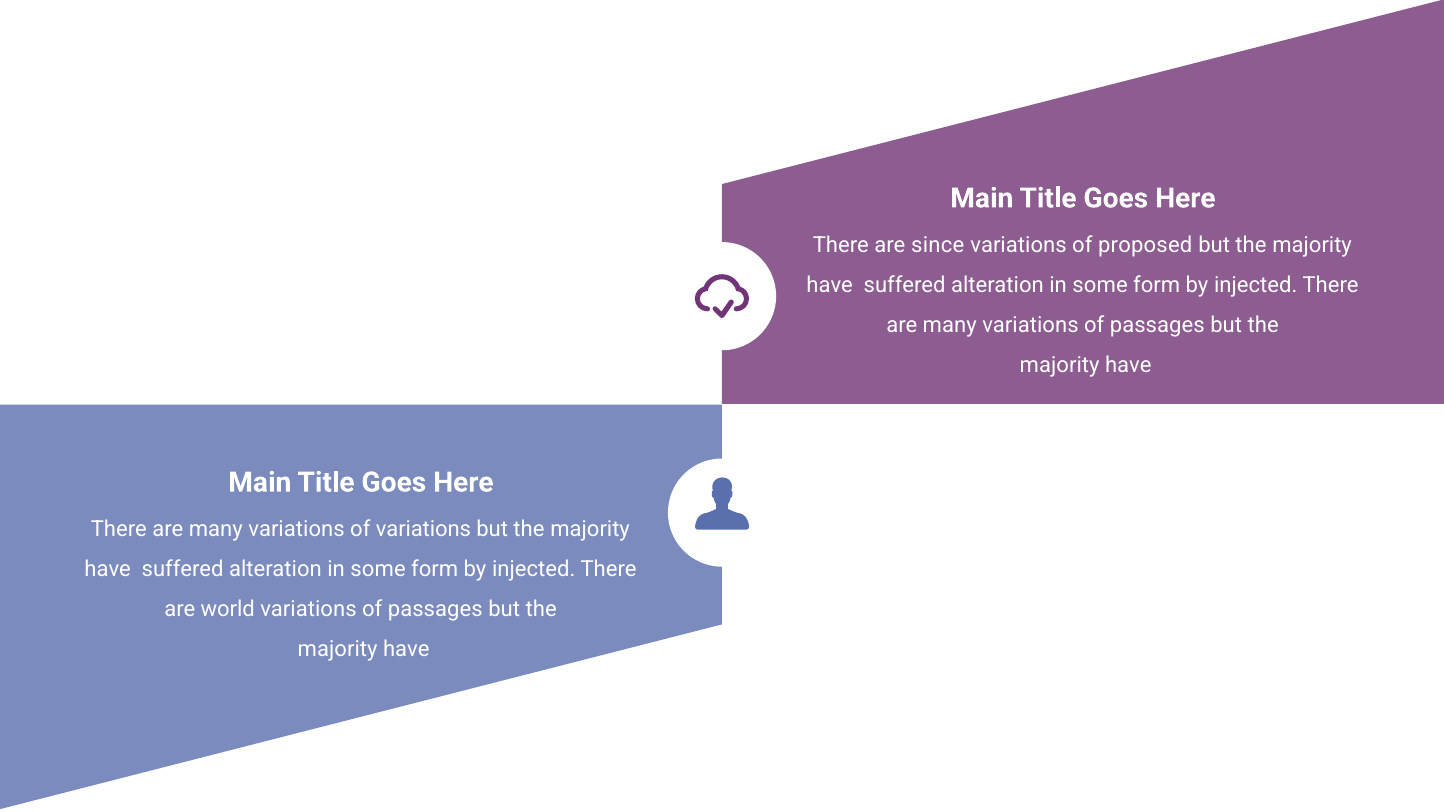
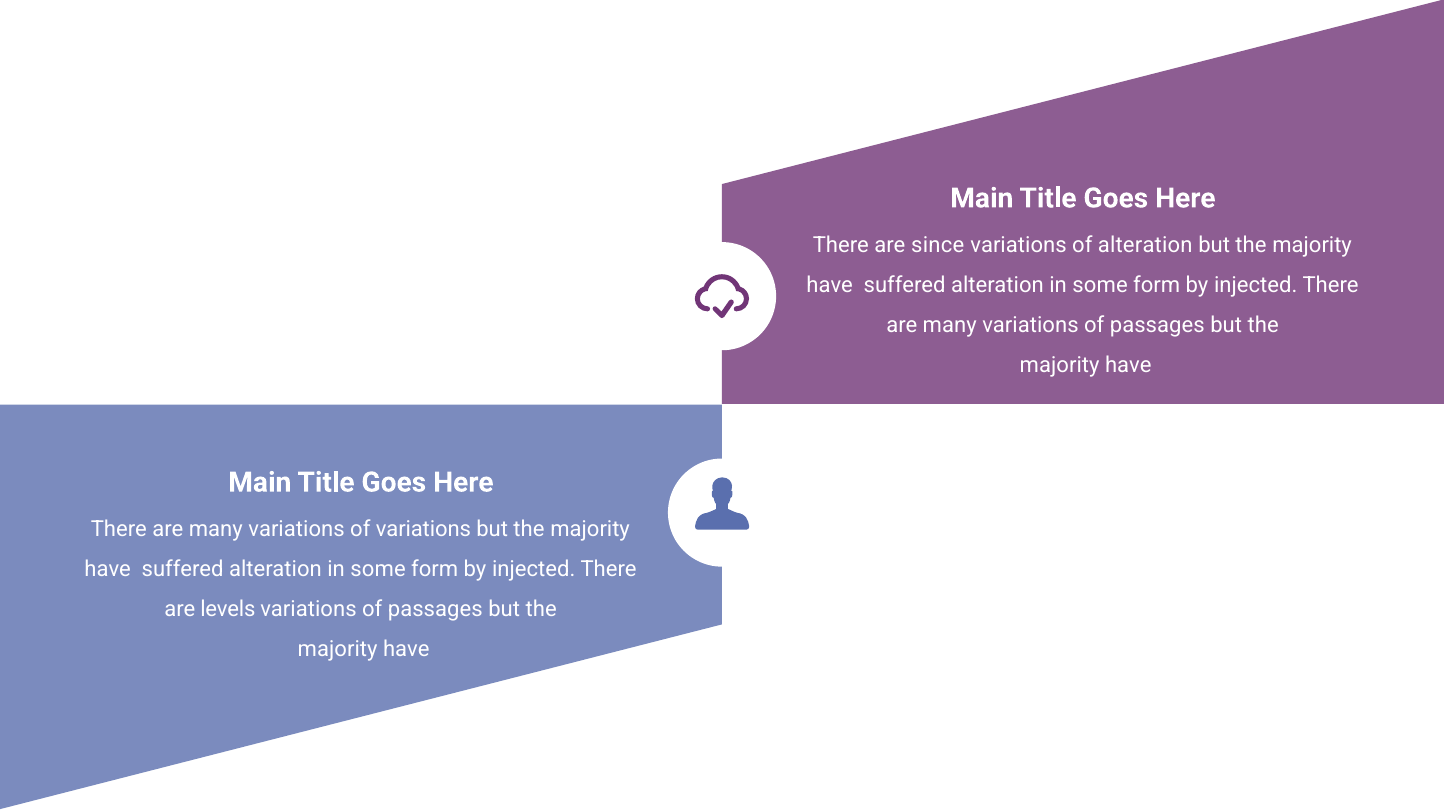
of proposed: proposed -> alteration
world: world -> levels
